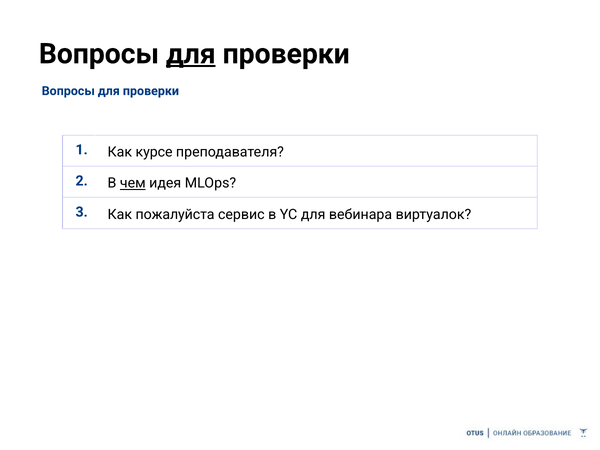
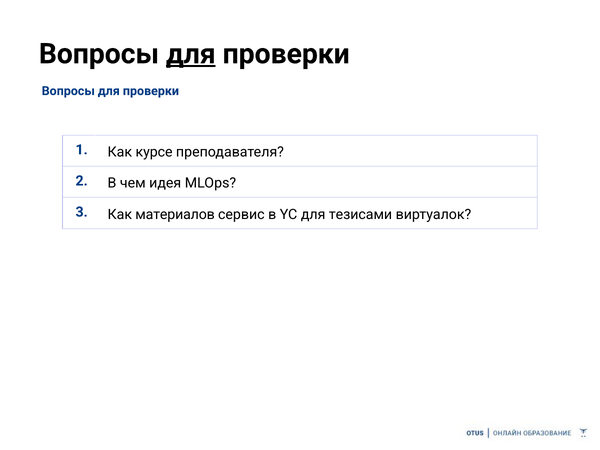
чем underline: present -> none
пожалуйста: пожалуйста -> материалов
вебинара: вебинара -> тезисами
